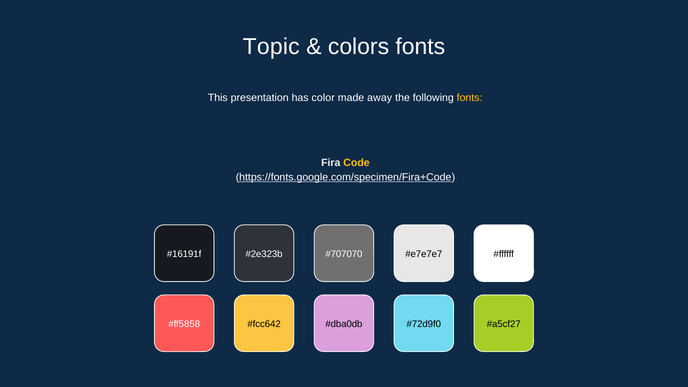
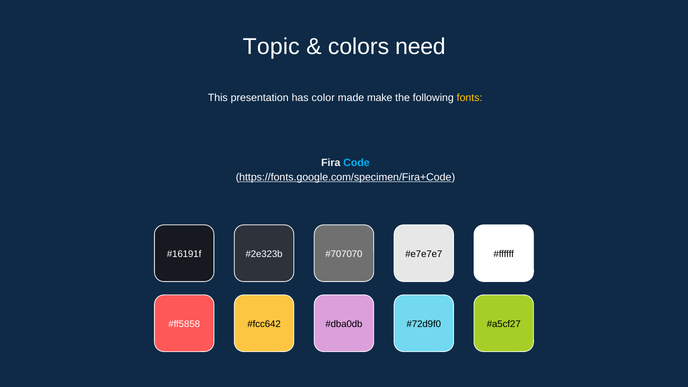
colors fonts: fonts -> need
away: away -> make
Code colour: yellow -> light blue
